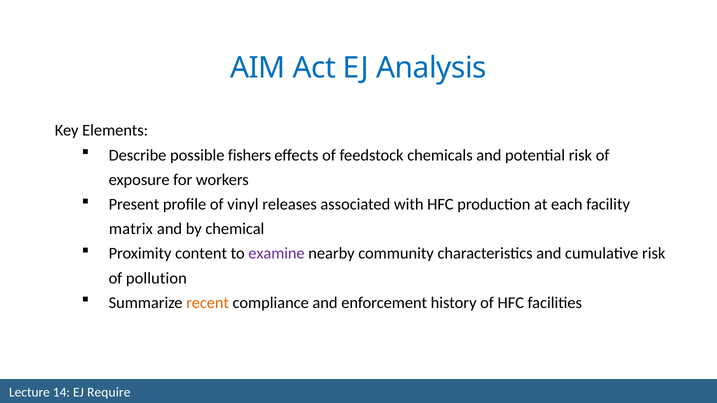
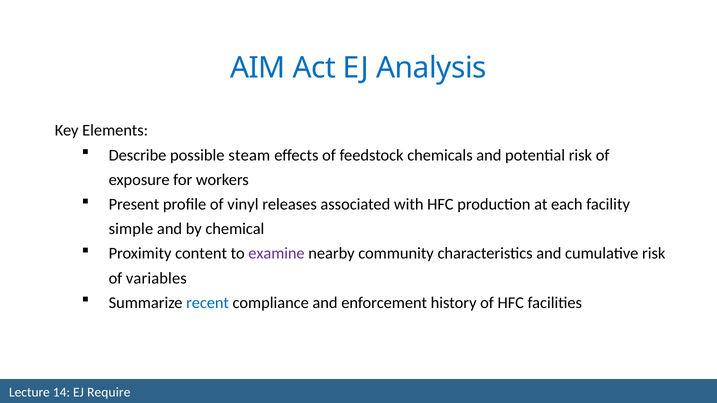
fishers: fishers -> steam
matrix: matrix -> simple
pollution: pollution -> variables
recent colour: orange -> blue
